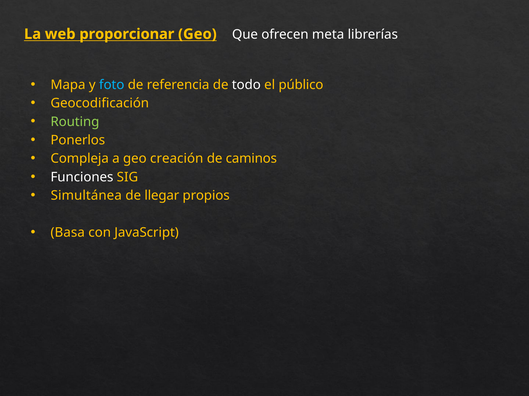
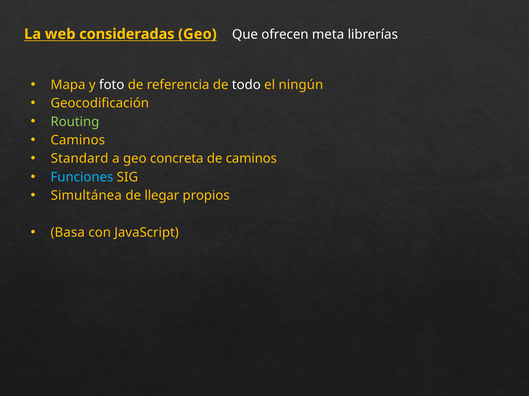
proporcionar: proporcionar -> consideradas
foto colour: light blue -> white
público: público -> ningún
Ponerlos at (78, 140): Ponerlos -> Caminos
Compleja: Compleja -> Standard
creación: creación -> concreta
Funciones colour: white -> light blue
